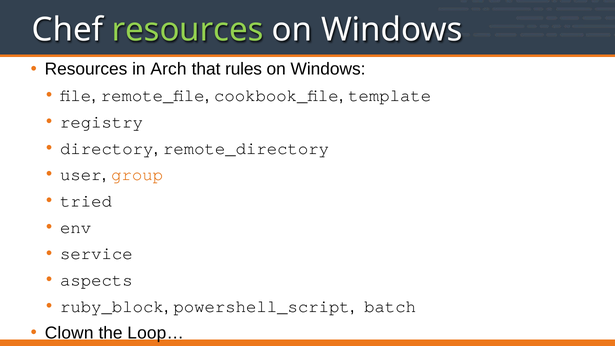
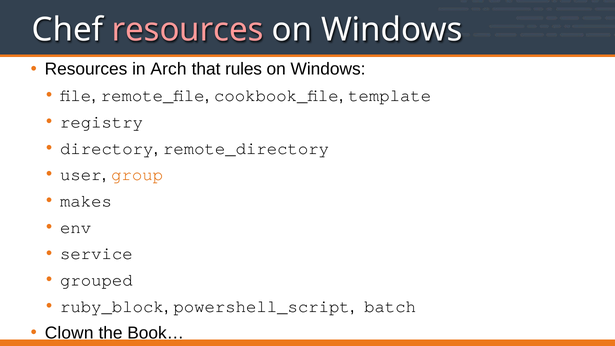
resources at (188, 30) colour: light green -> pink
tried: tried -> makes
aspects: aspects -> grouped
Loop…: Loop… -> Book…
